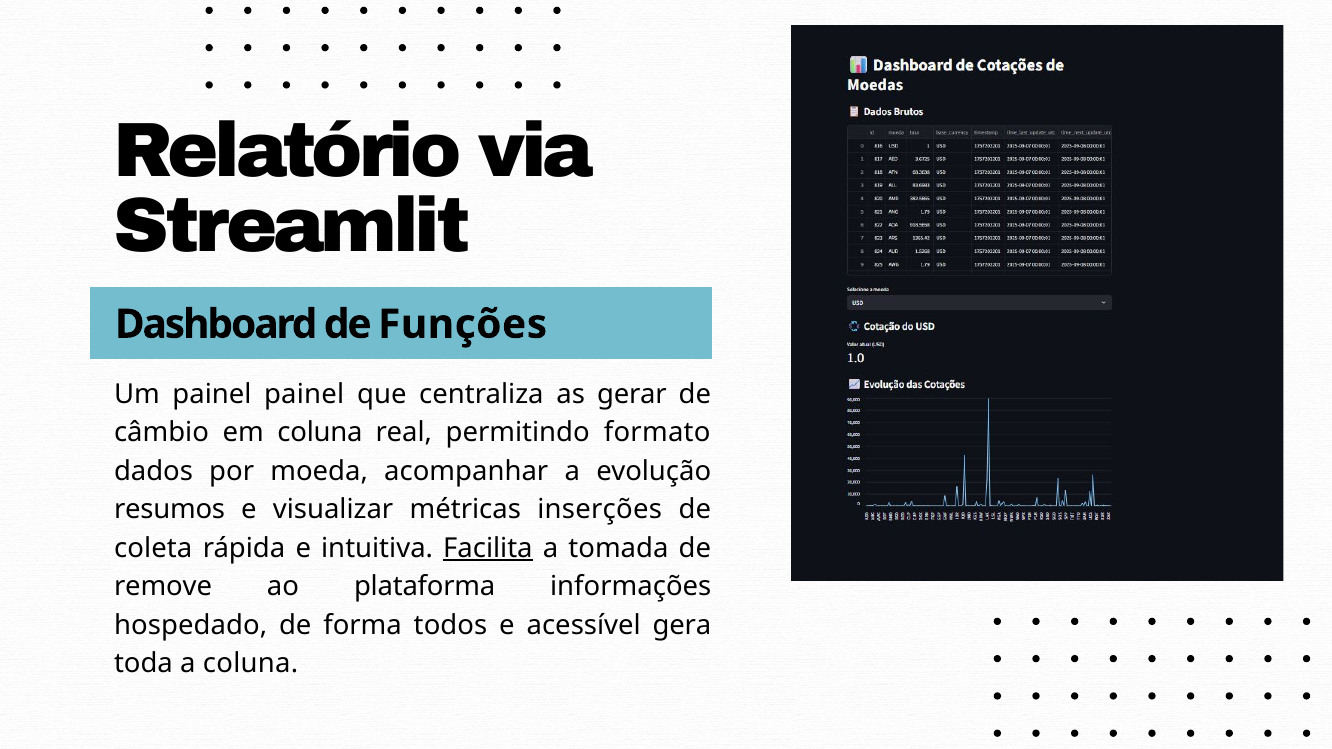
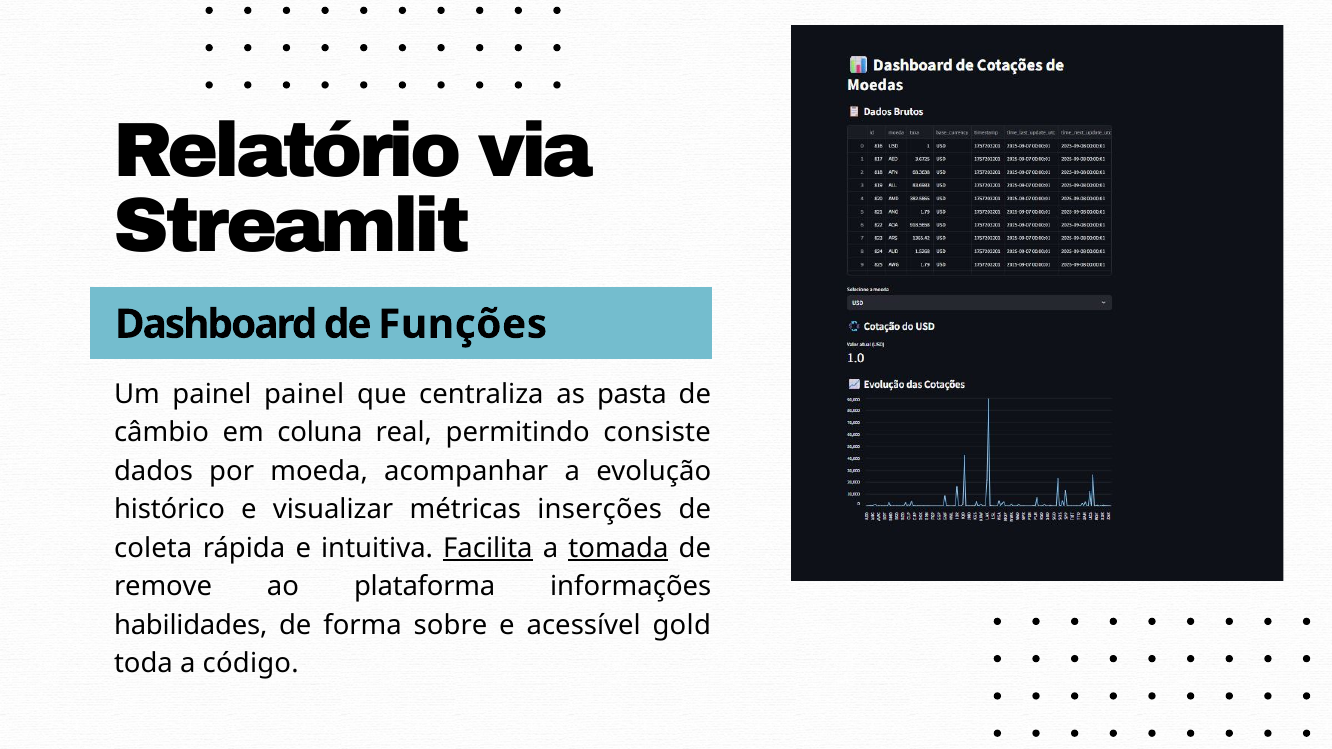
gerar: gerar -> pasta
formato: formato -> consiste
resumos: resumos -> histórico
tomada underline: none -> present
hospedado: hospedado -> habilidades
todos: todos -> sobre
gera: gera -> gold
a coluna: coluna -> código
